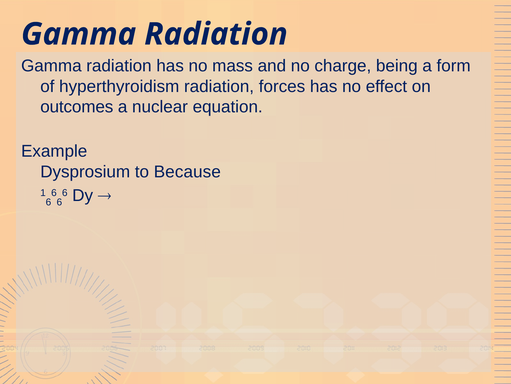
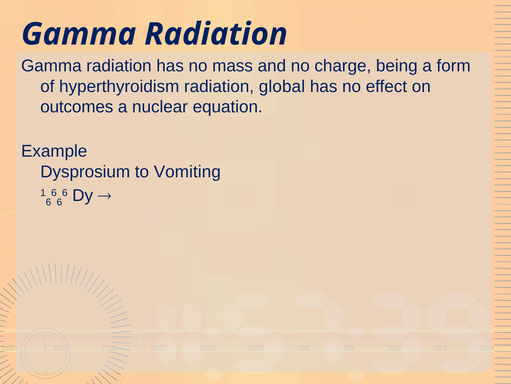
forces: forces -> global
Because: Because -> Vomiting
